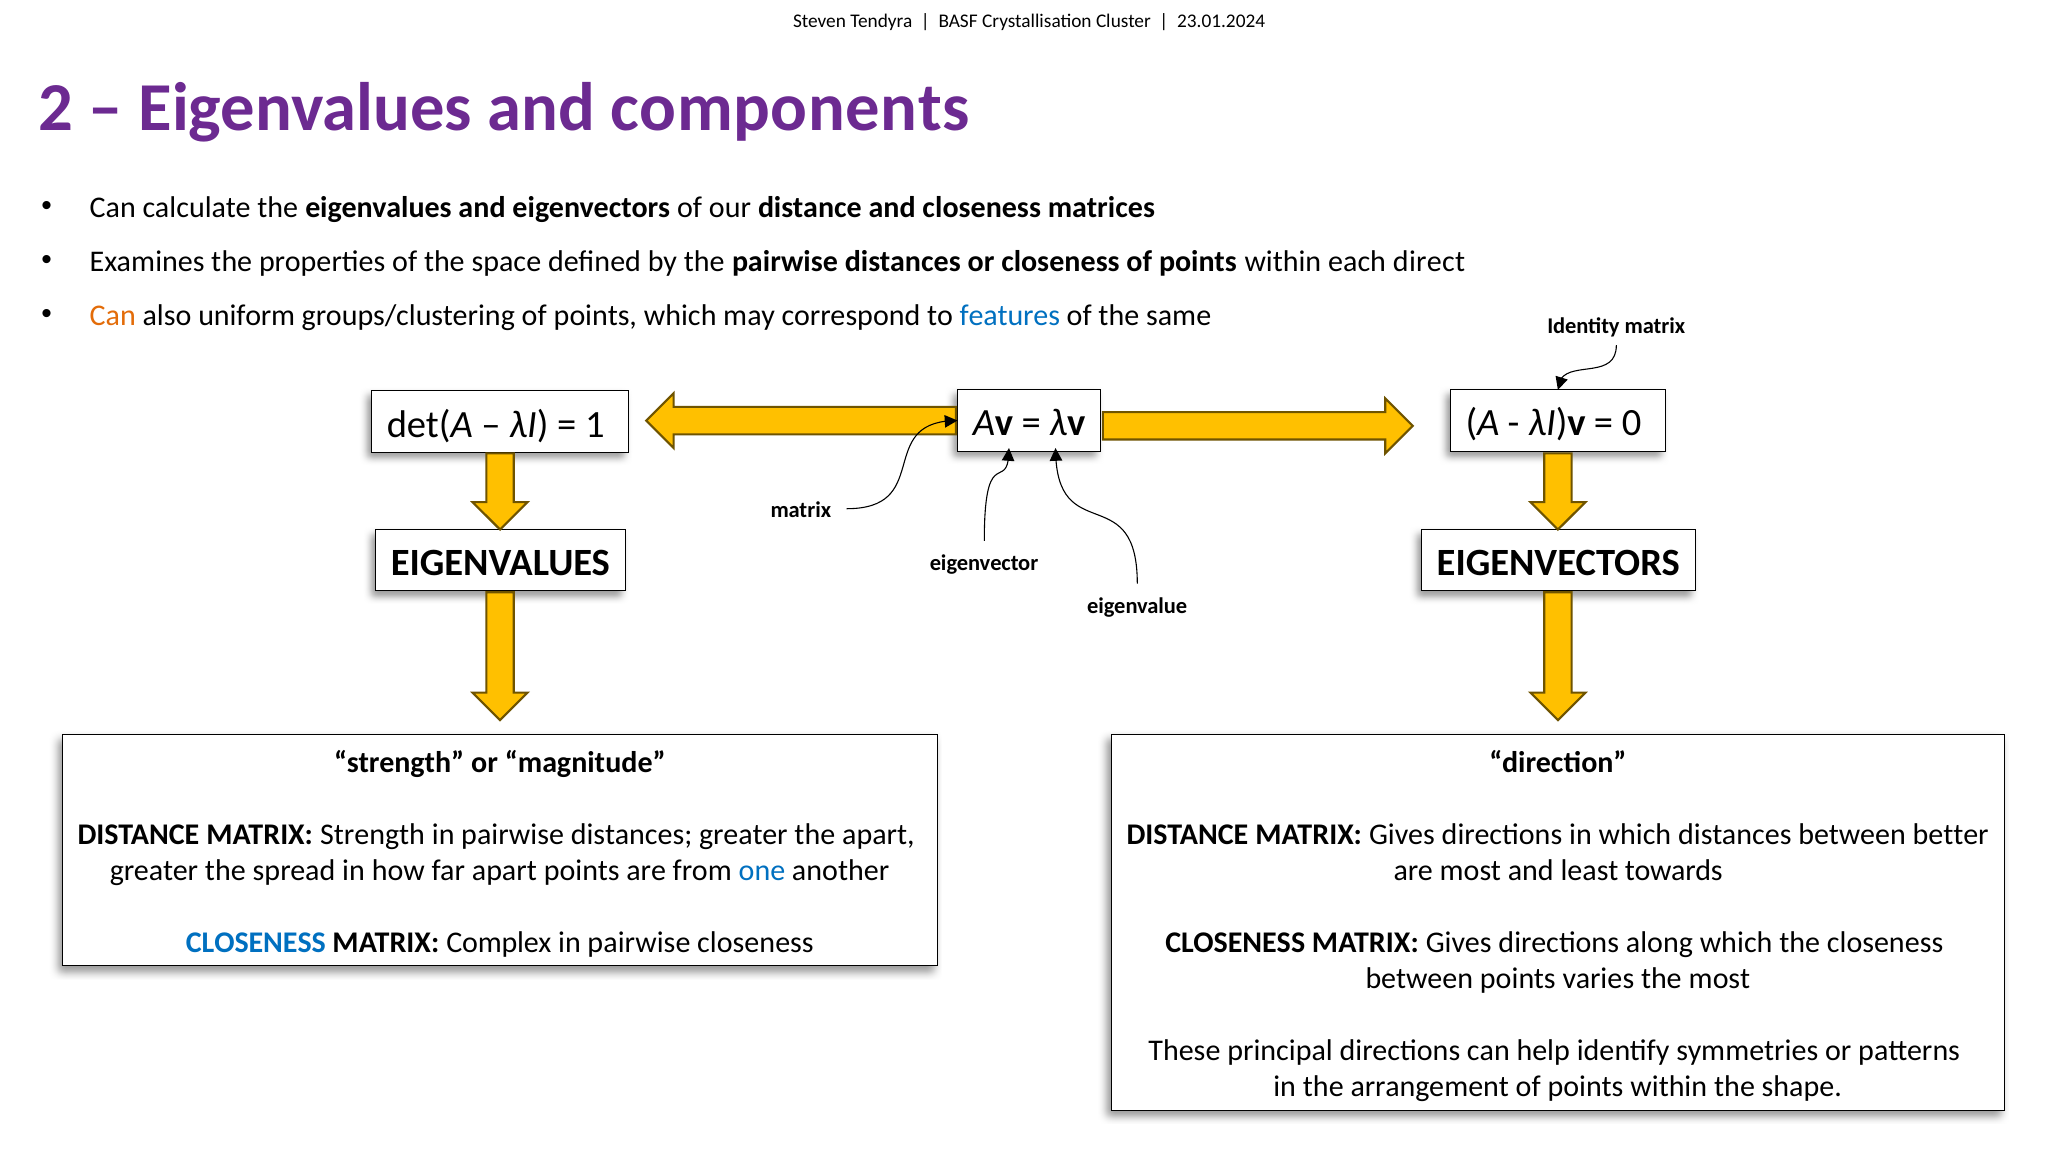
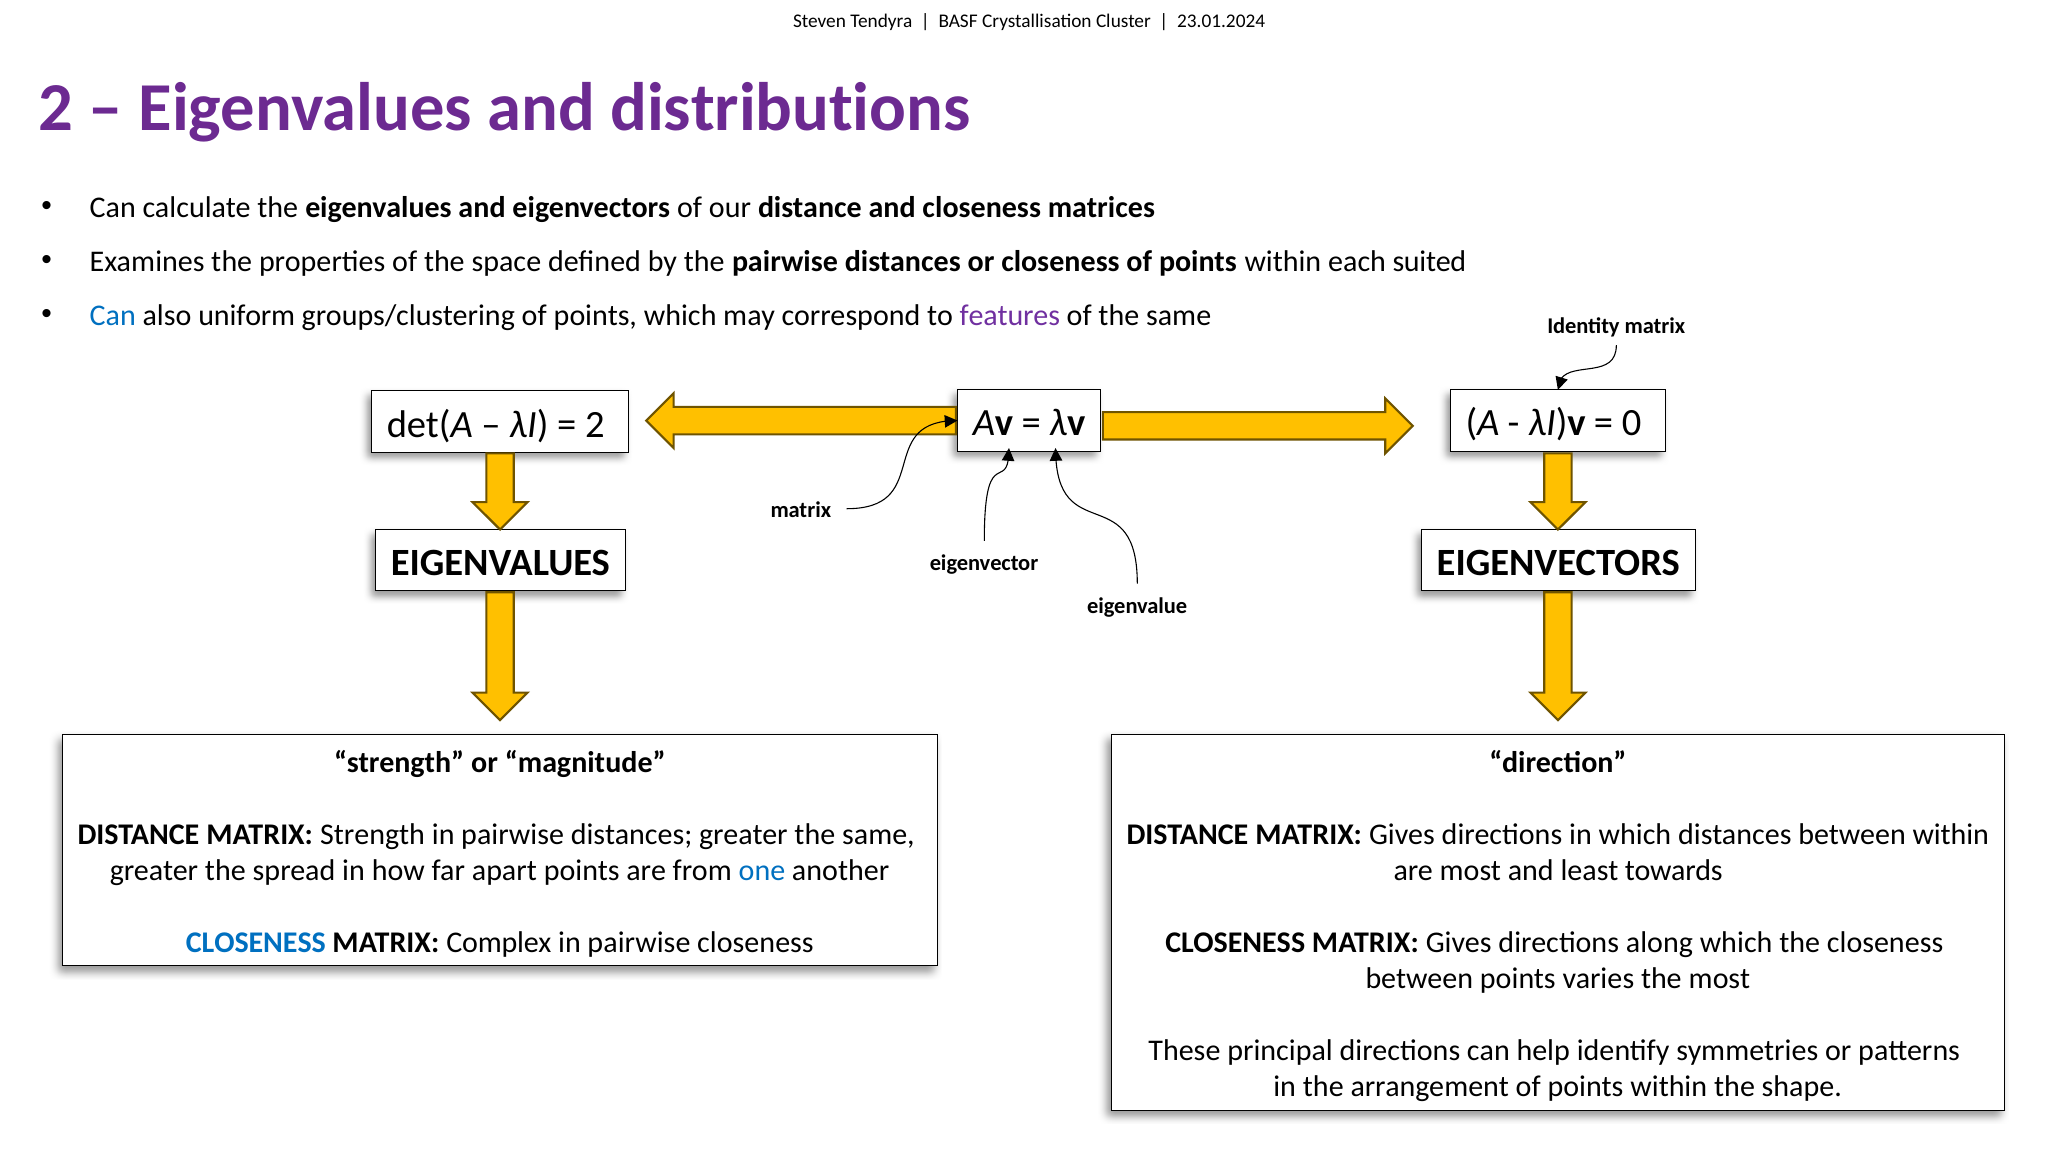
components: components -> distributions
direct: direct -> suited
Can at (113, 316) colour: orange -> blue
features colour: blue -> purple
1 at (595, 425): 1 -> 2
greater the apart: apart -> same
between better: better -> within
